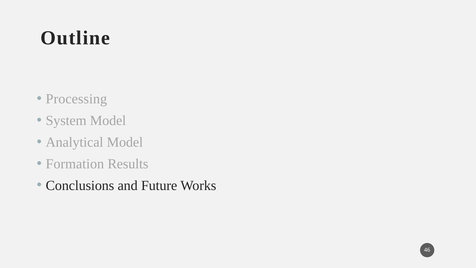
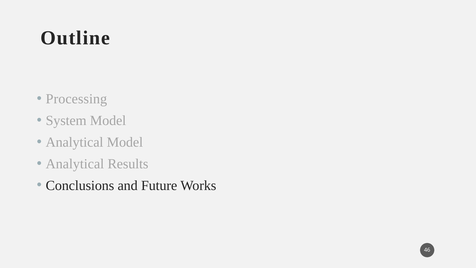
Formation at (75, 164): Formation -> Analytical
